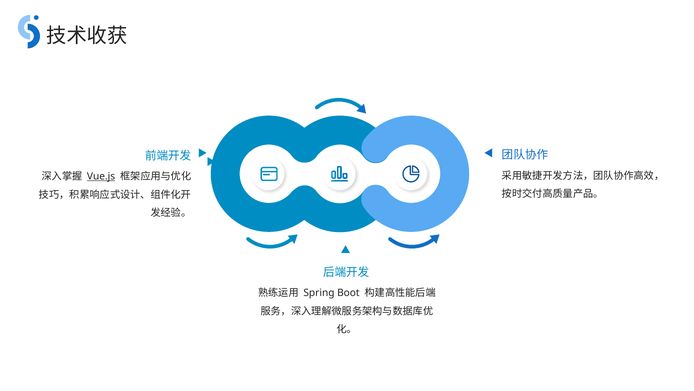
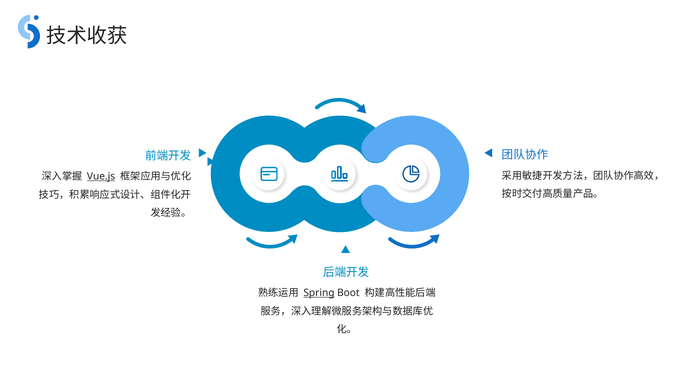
Spring underline: none -> present
